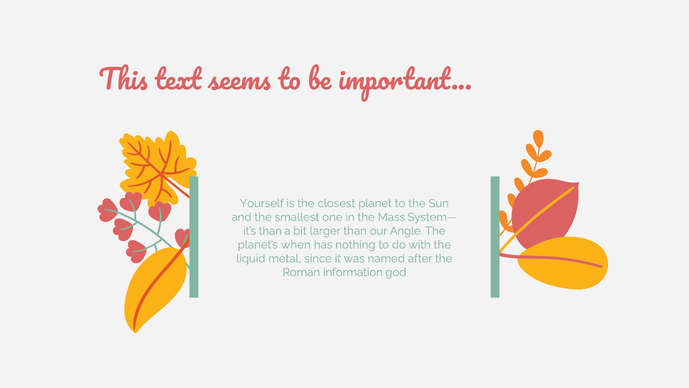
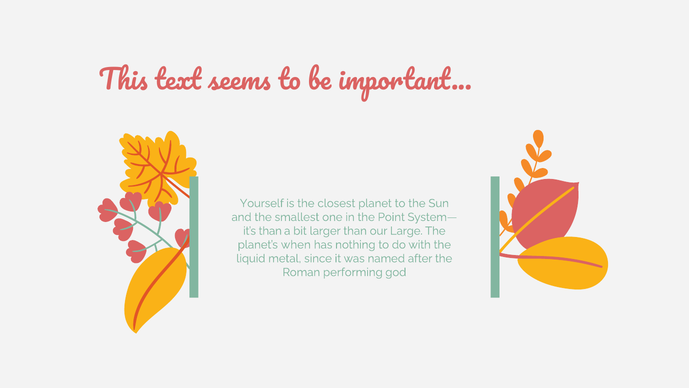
Mass: Mass -> Point
Angle: Angle -> Large
information: information -> performing
